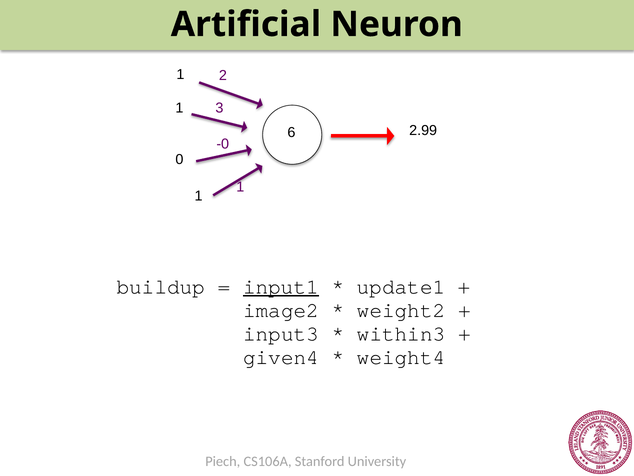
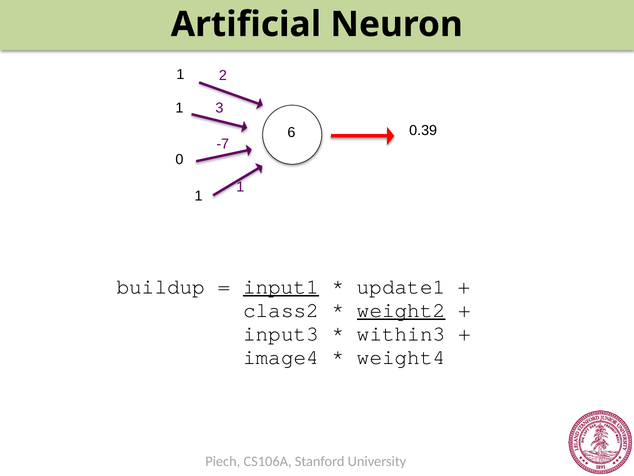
2.99: 2.99 -> 0.39
-0: -0 -> -7
image2: image2 -> class2
weight2 underline: none -> present
given4: given4 -> image4
